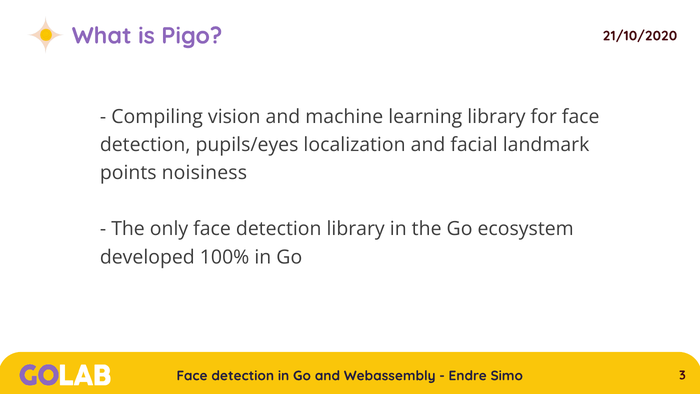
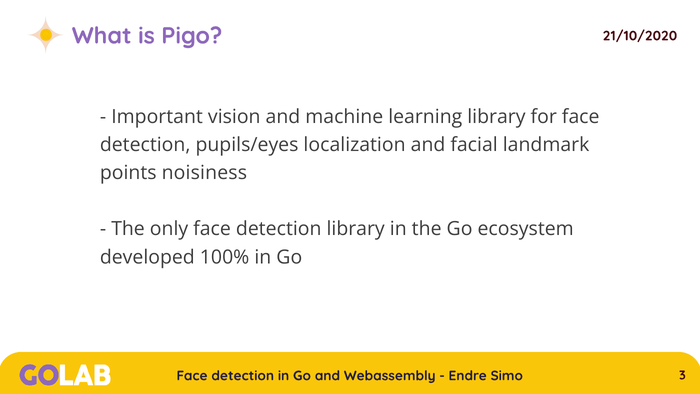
Compiling: Compiling -> Important
